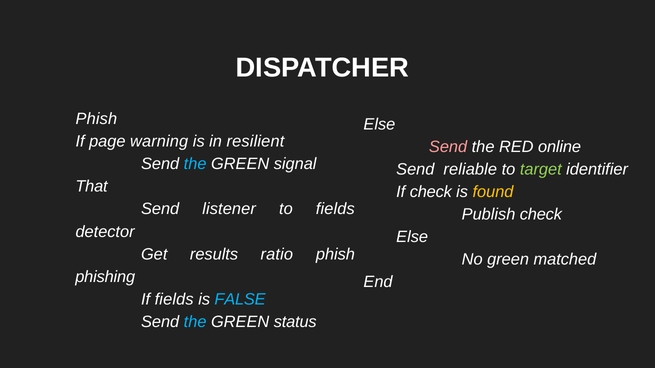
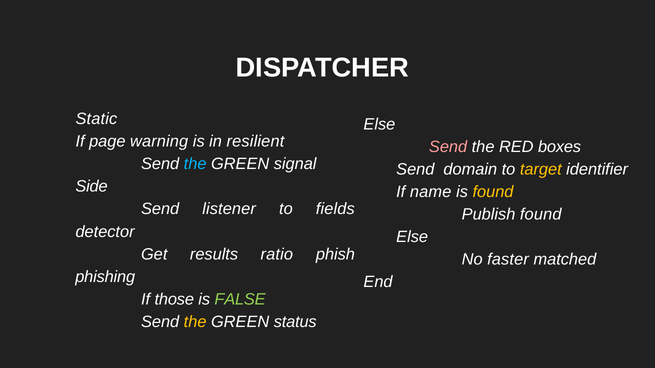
Phish at (96, 119): Phish -> Static
online: online -> boxes
reliable: reliable -> domain
target colour: light green -> yellow
That: That -> Side
If check: check -> name
Publish check: check -> found
No green: green -> faster
If fields: fields -> those
FALSE colour: light blue -> light green
the at (195, 322) colour: light blue -> yellow
